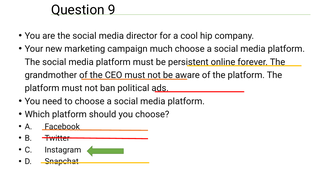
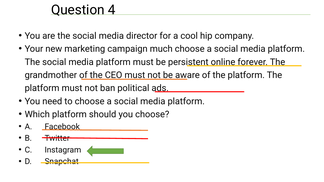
9: 9 -> 4
